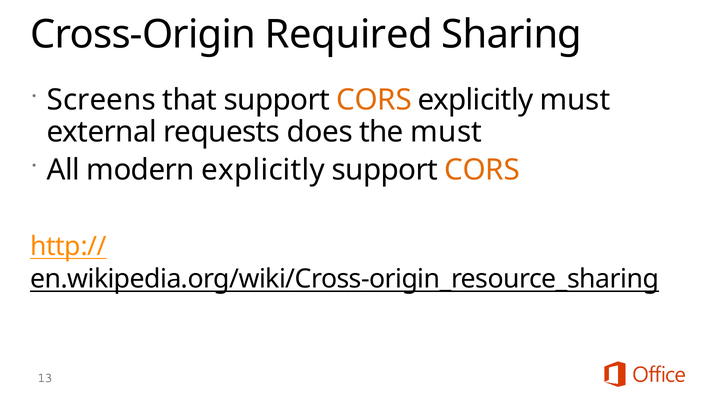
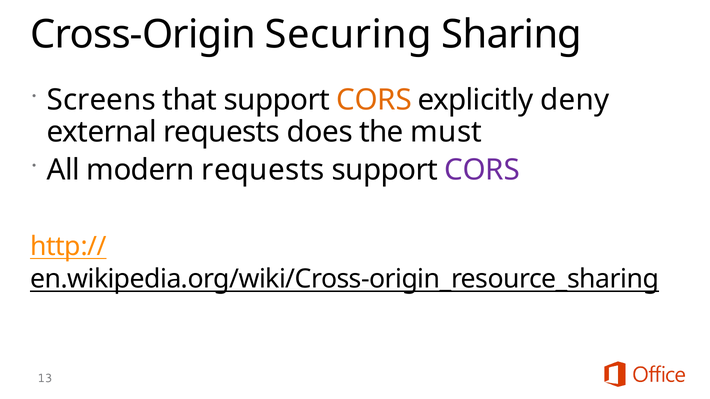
Required: Required -> Securing
explicitly must: must -> deny
modern explicitly: explicitly -> requests
CORS at (482, 170) colour: orange -> purple
